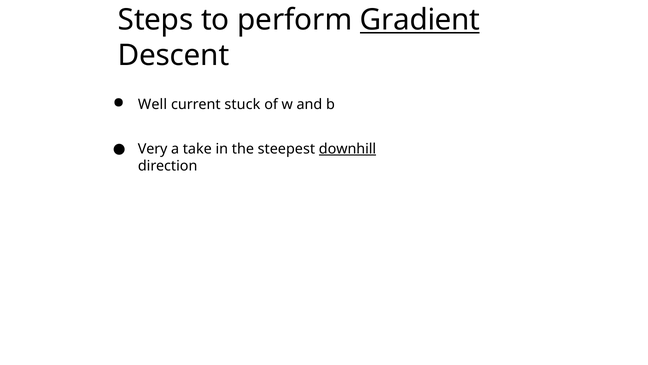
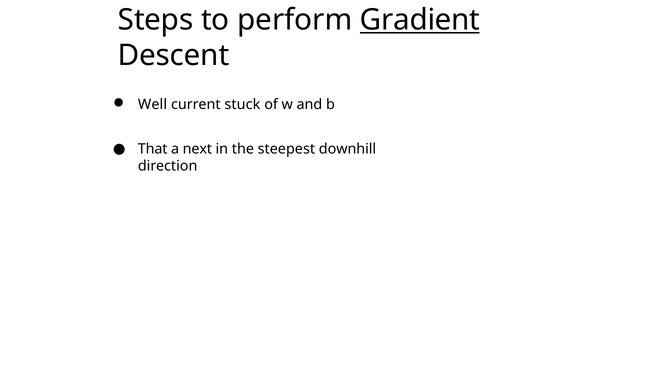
Very: Very -> That
take: take -> next
downhill underline: present -> none
